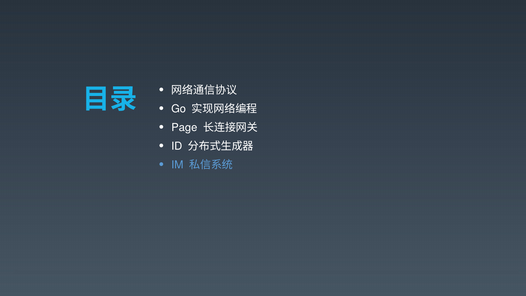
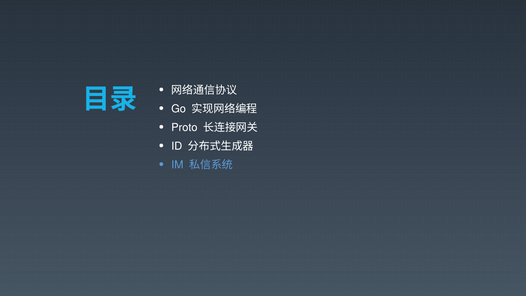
Page: Page -> Proto
